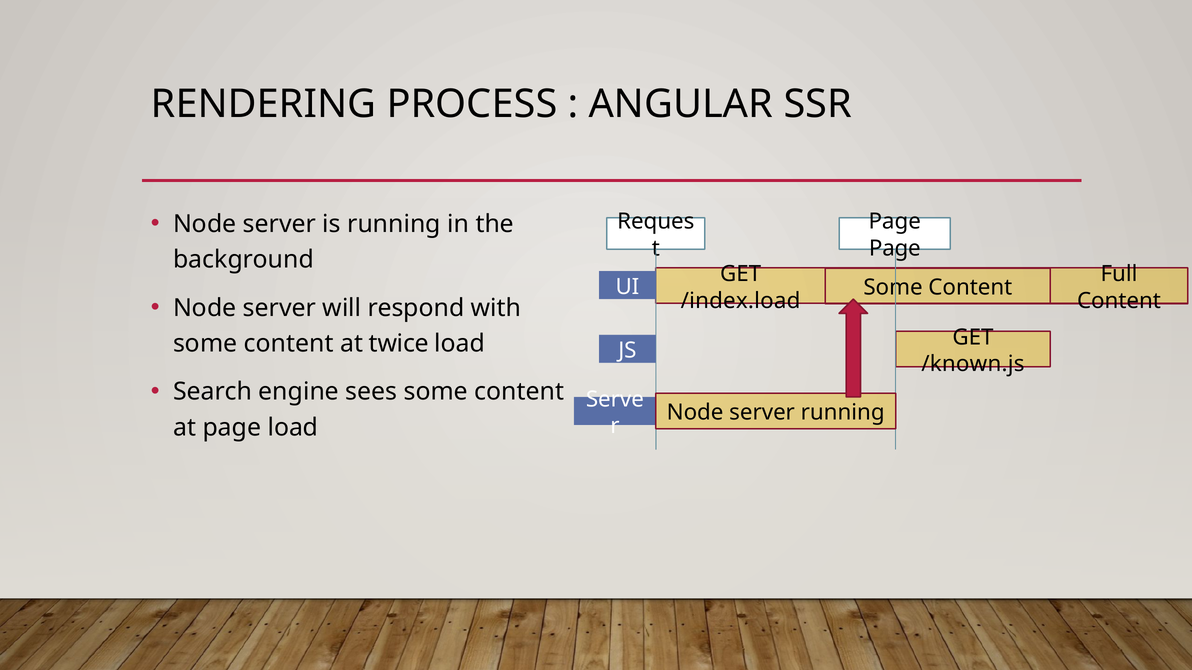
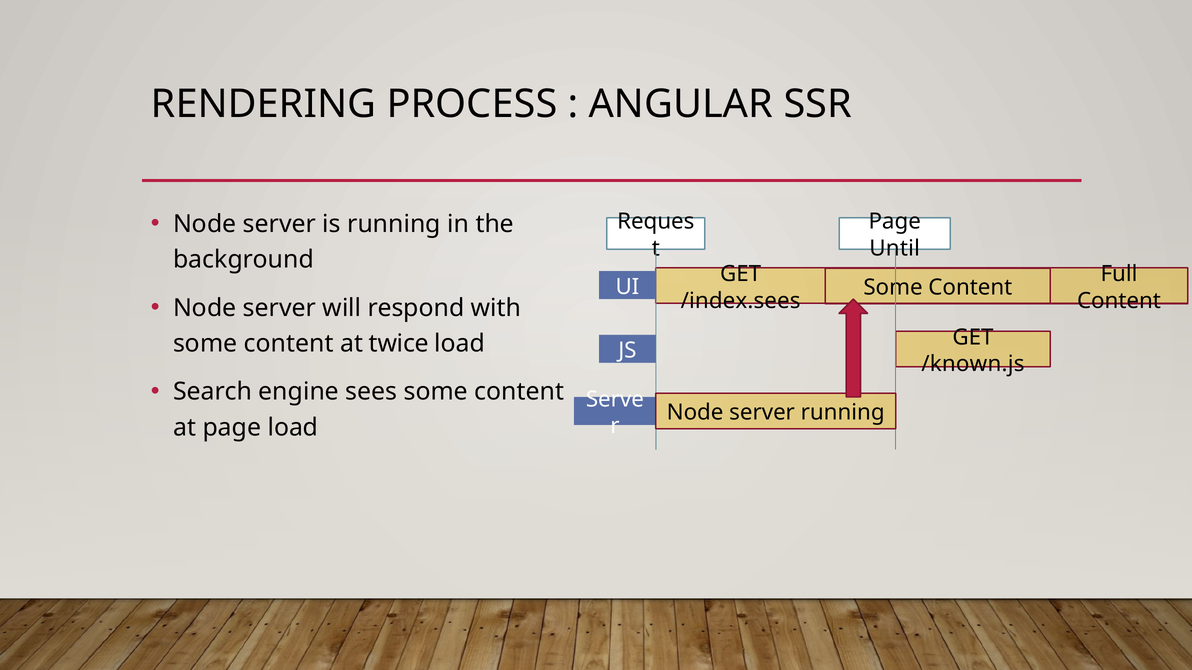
Page at (895, 249): Page -> Until
/index.load: /index.load -> /index.sees
